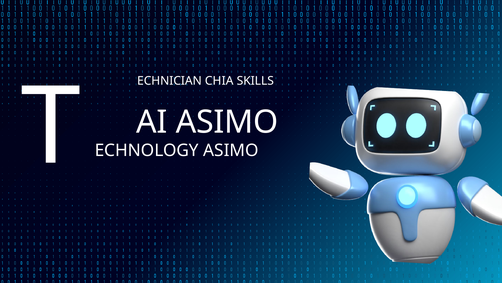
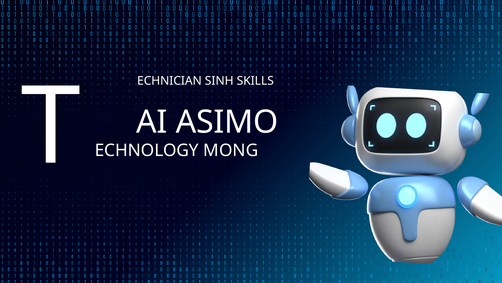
CHIA: CHIA -> SINH
ECHNOLOGY ASIMO: ASIMO -> MONG
